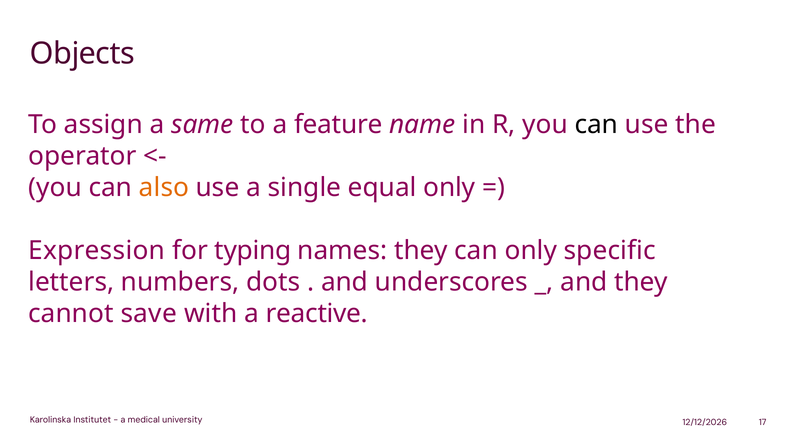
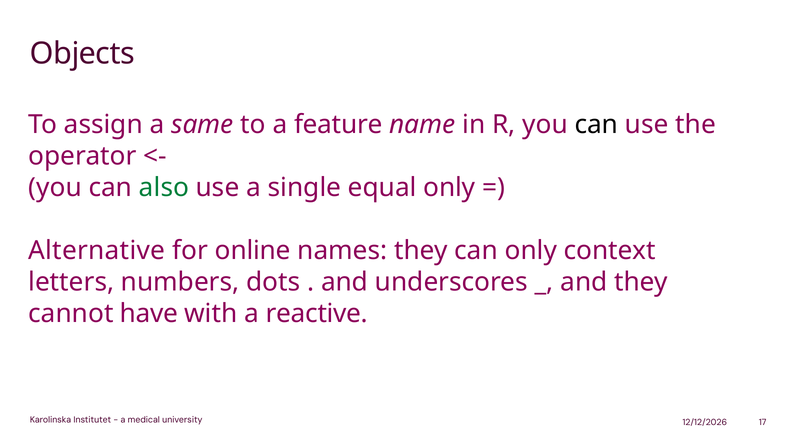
also colour: orange -> green
Expression: Expression -> Alternative
typing: typing -> online
specific: specific -> context
save: save -> have
